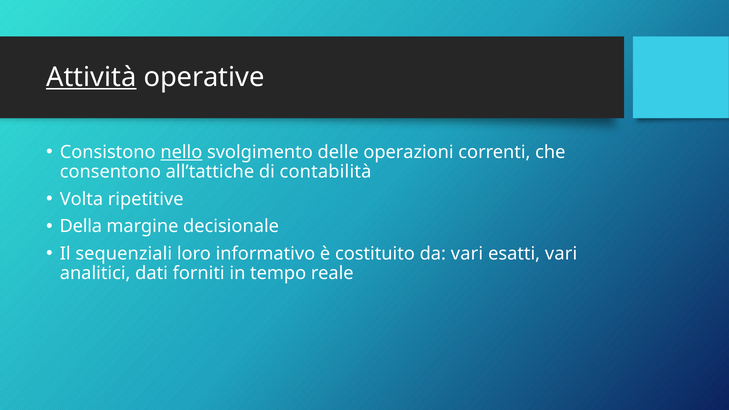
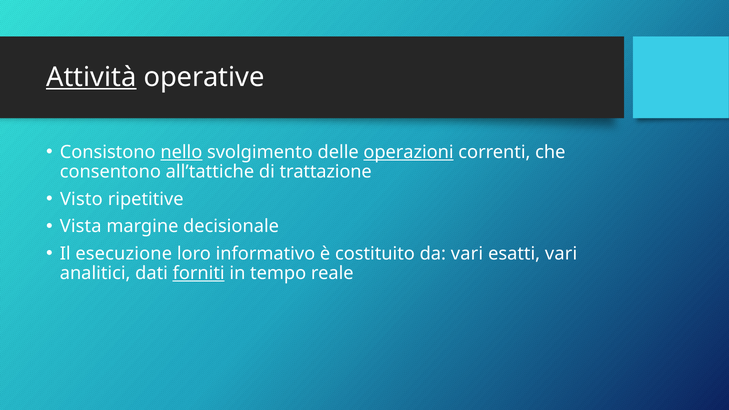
operazioni underline: none -> present
contabilità: contabilità -> trattazione
Volta: Volta -> Visto
Della: Della -> Vista
sequenziali: sequenziali -> esecuzione
forniti underline: none -> present
